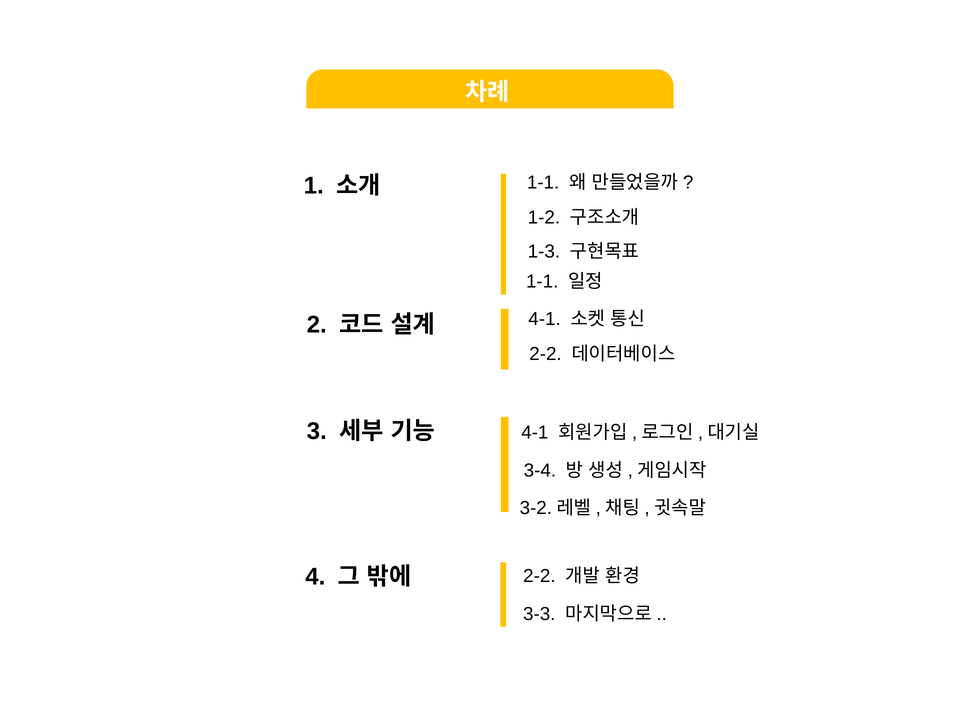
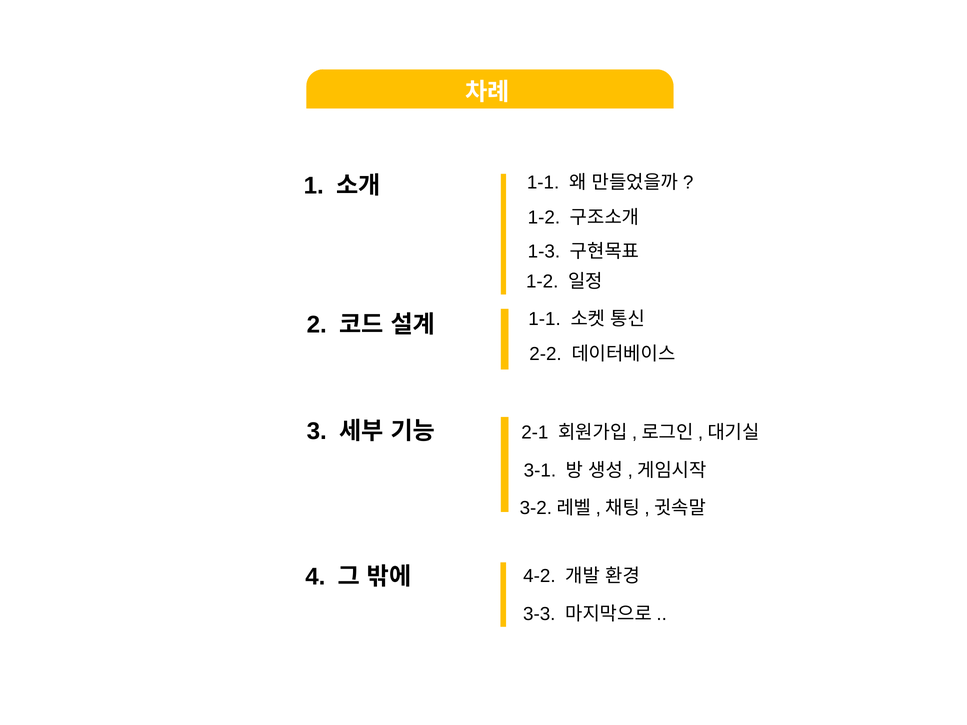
1-1 at (542, 282): 1-1 -> 1-2
4-1 at (545, 319): 4-1 -> 1-1
4-1 at (535, 433): 4-1 -> 2-1
3-4: 3-4 -> 3-1
2-2 at (539, 576): 2-2 -> 4-2
